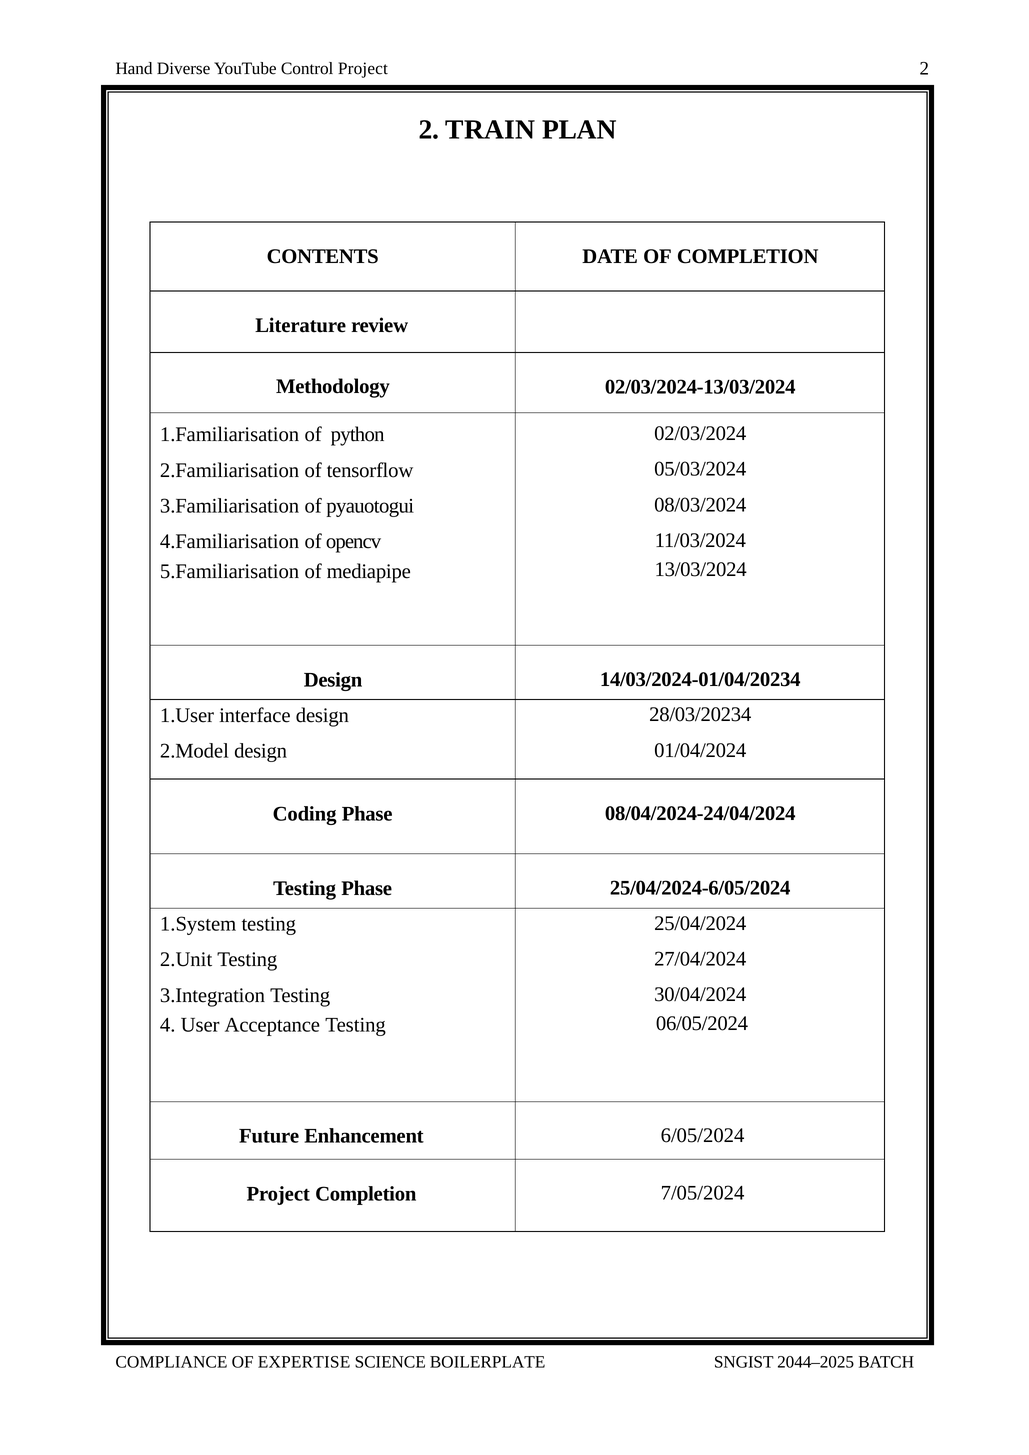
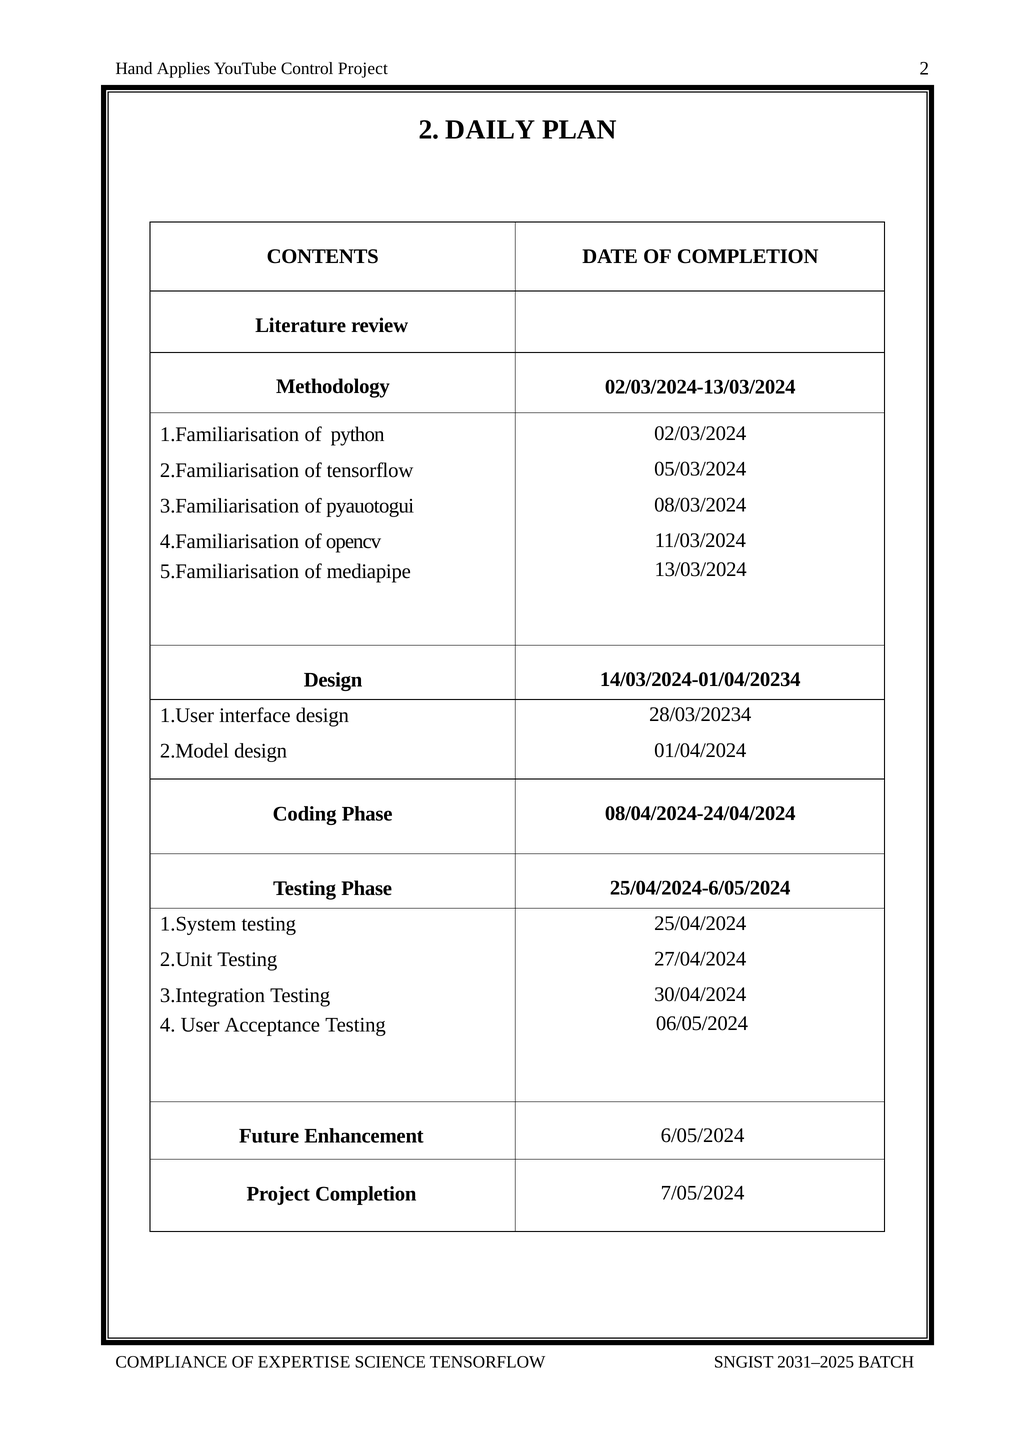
Diverse: Diverse -> Applies
TRAIN: TRAIN -> DAILY
SCIENCE BOILERPLATE: BOILERPLATE -> TENSORFLOW
2044–2025: 2044–2025 -> 2031–2025
